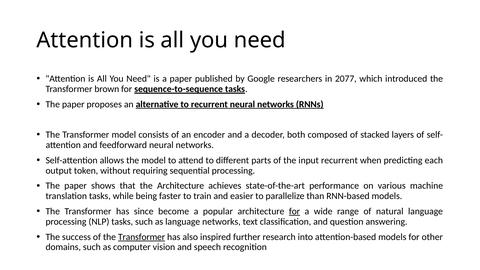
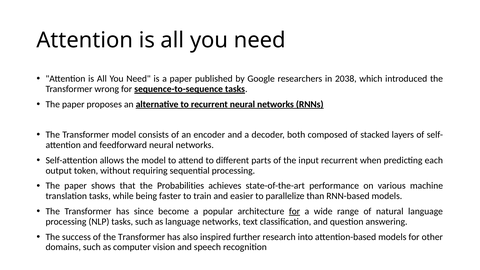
2077: 2077 -> 2038
brown: brown -> wrong
the Architecture: Architecture -> Probabilities
Transformer at (142, 237) underline: present -> none
